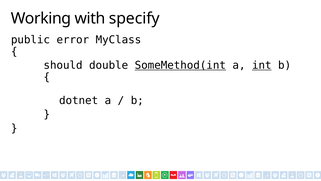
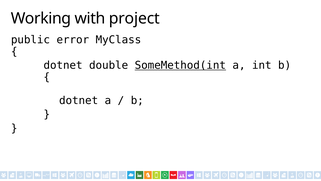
specify: specify -> project
should at (63, 65): should -> dotnet
int underline: present -> none
